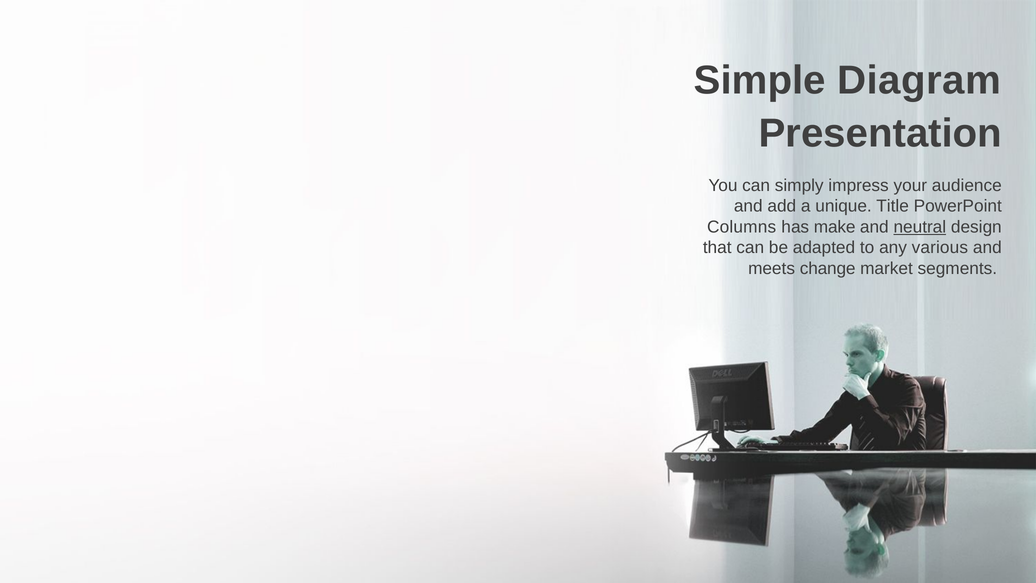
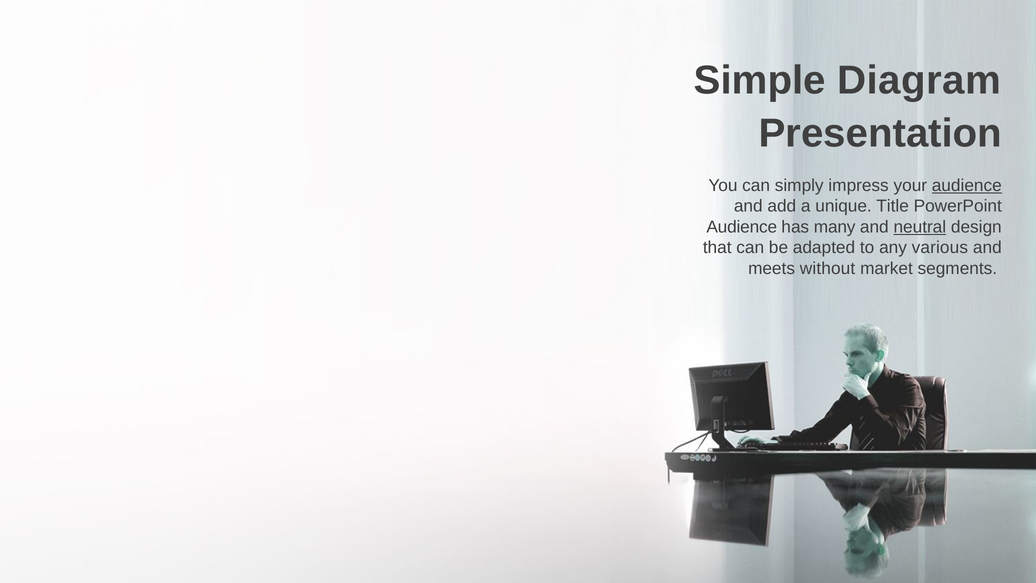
audience at (967, 185) underline: none -> present
Columns at (742, 227): Columns -> Audience
make: make -> many
change: change -> without
